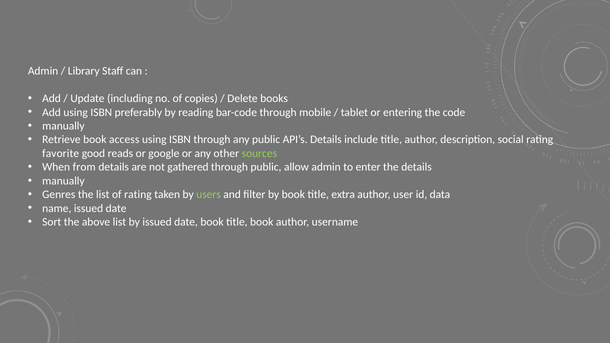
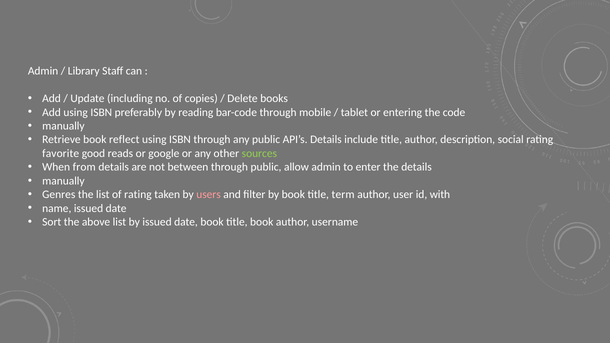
access: access -> reflect
gathered: gathered -> between
users colour: light green -> pink
extra: extra -> term
data: data -> with
